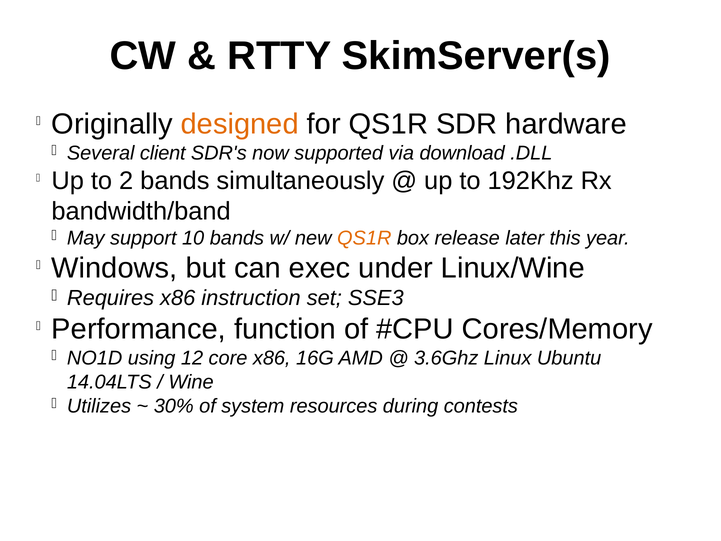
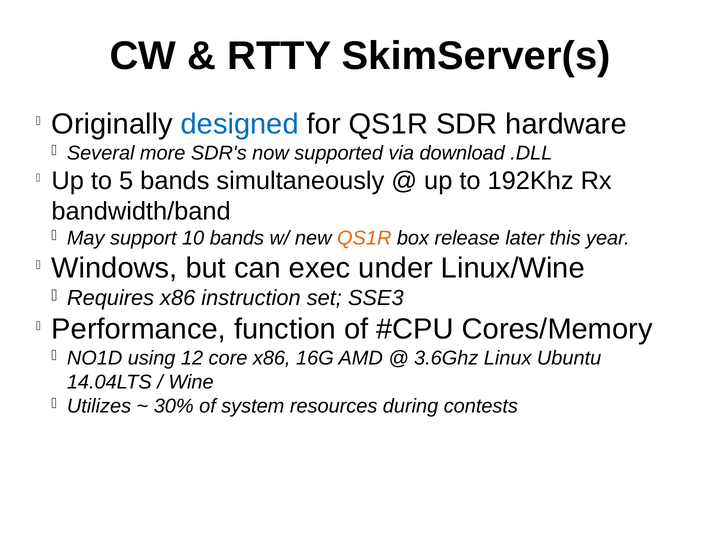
designed colour: orange -> blue
client: client -> more
2: 2 -> 5
